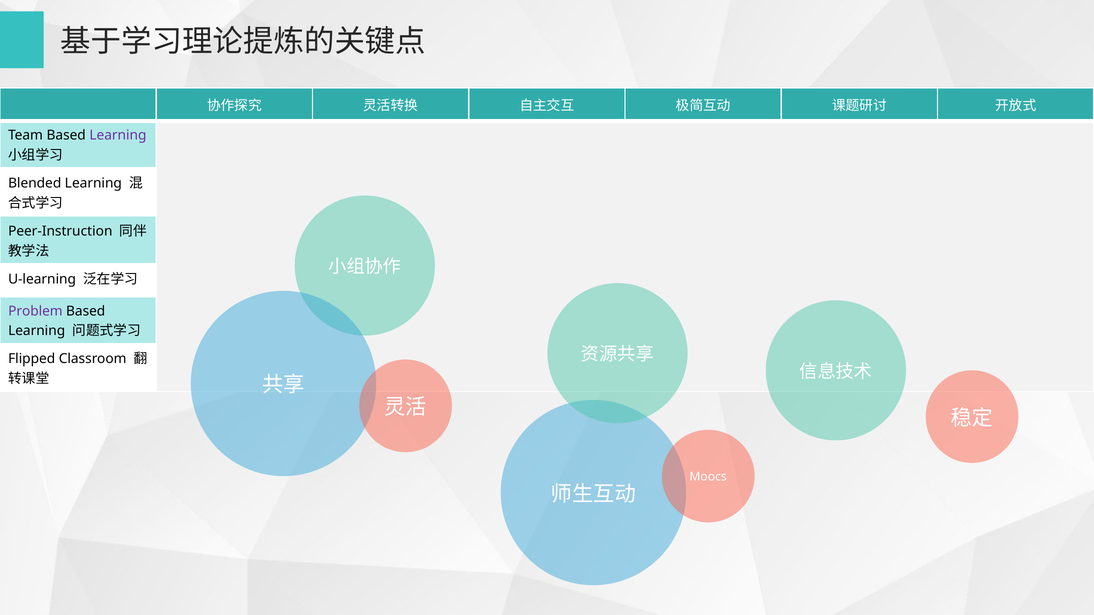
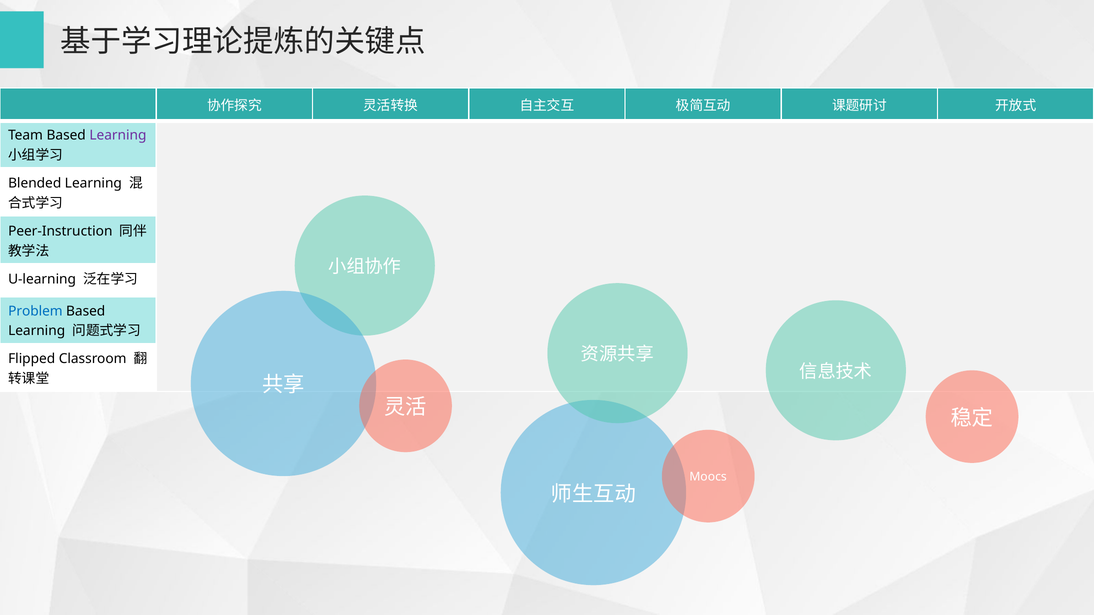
Problem colour: purple -> blue
